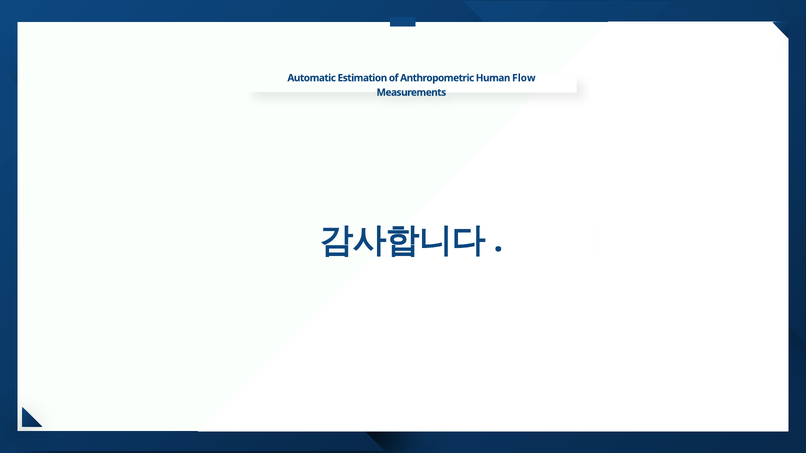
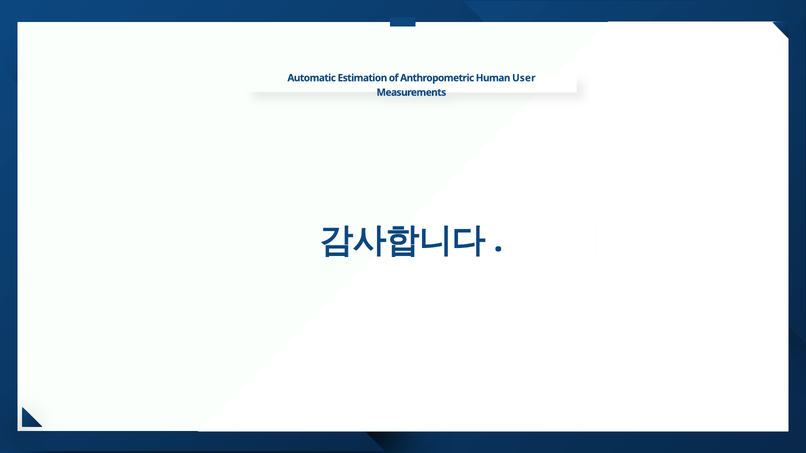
Flow: Flow -> User
